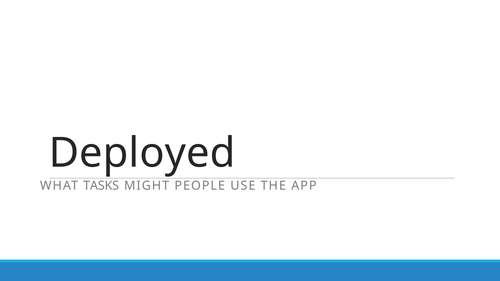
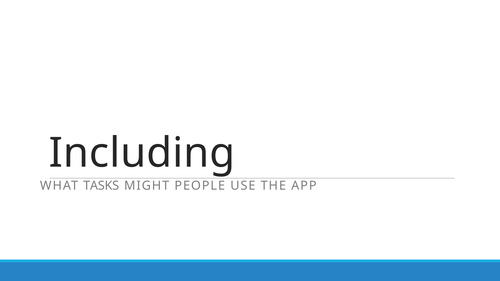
Deployed: Deployed -> Including
